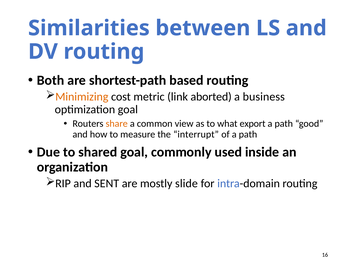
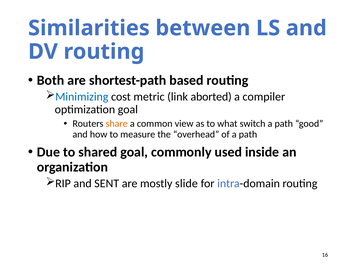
Minimizing colour: orange -> blue
business: business -> compiler
export: export -> switch
interrupt: interrupt -> overhead
